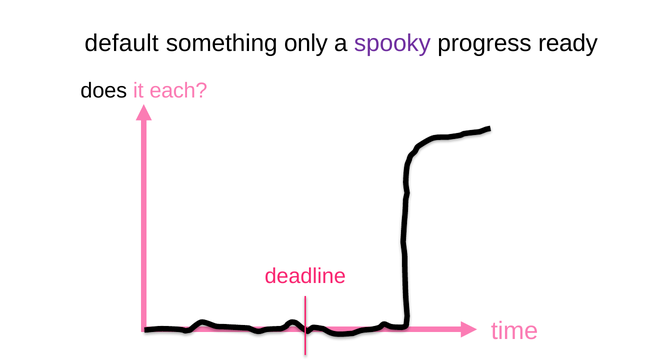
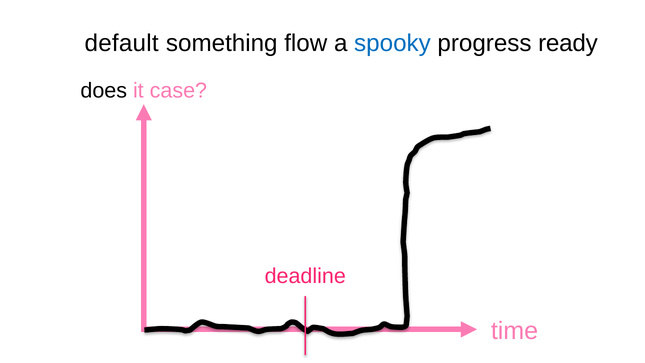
only: only -> flow
spooky colour: purple -> blue
each: each -> case
